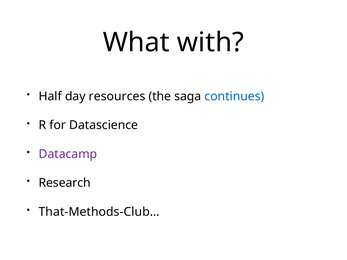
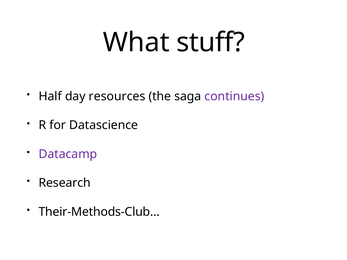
with: with -> stuff
continues colour: blue -> purple
That-Methods-Club…: That-Methods-Club… -> Their-Methods-Club…
